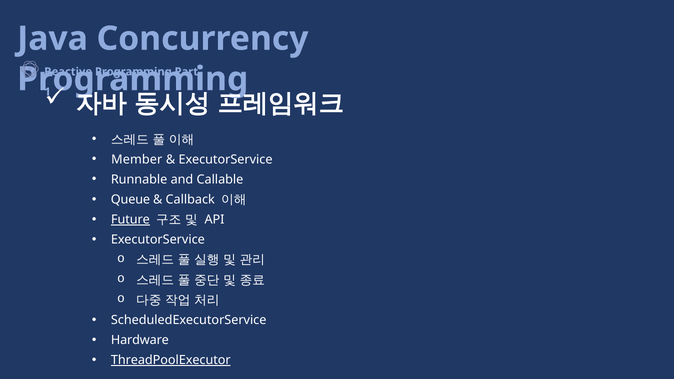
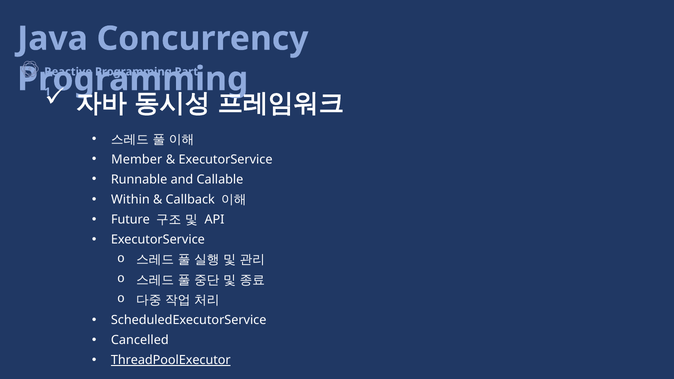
Queue: Queue -> Within
Future underline: present -> none
Hardware: Hardware -> Cancelled
